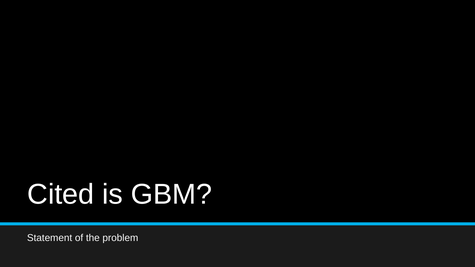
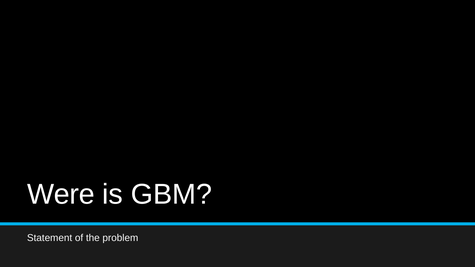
Cited: Cited -> Were
